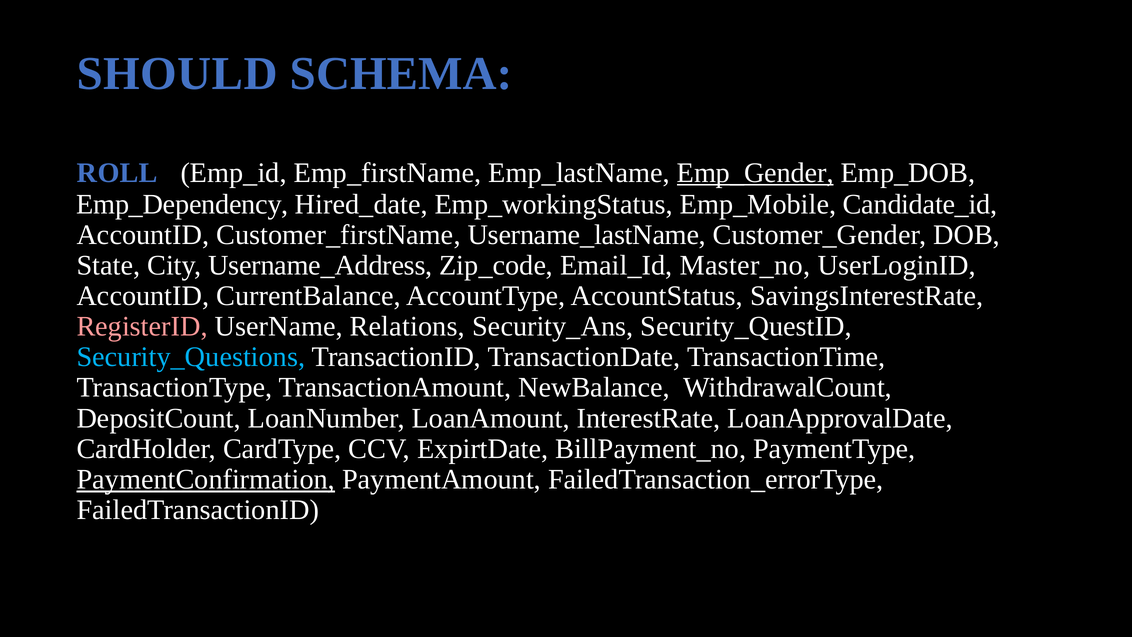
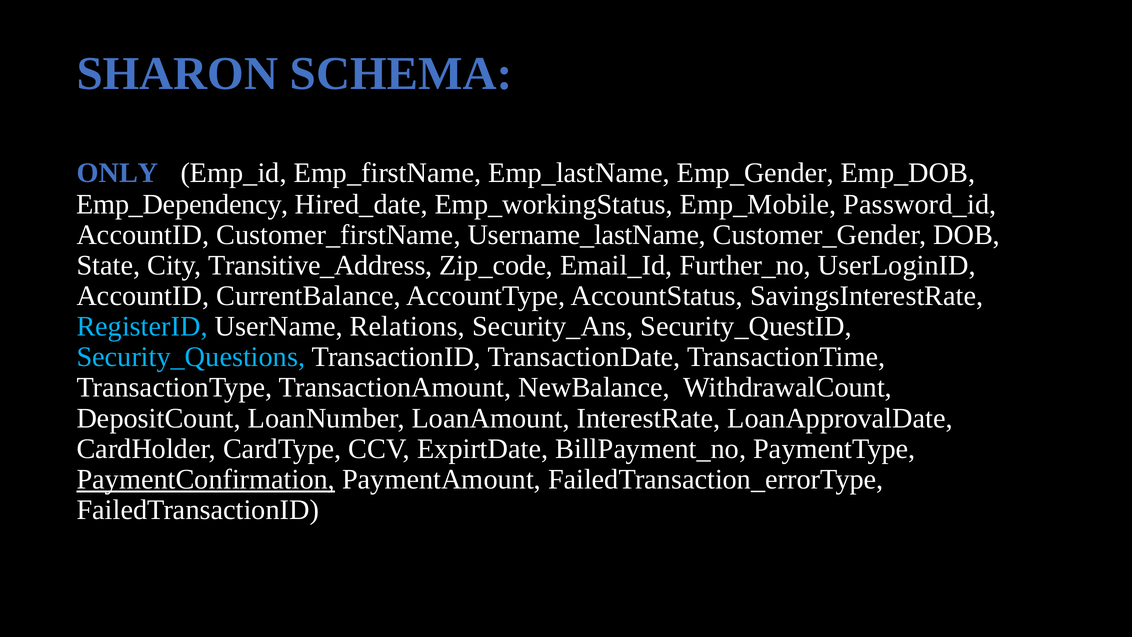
SHOULD: SHOULD -> SHARON
ROLL: ROLL -> ONLY
Emp_Gender underline: present -> none
Candidate_id: Candidate_id -> Password_id
Username_Address: Username_Address -> Transitive_Address
Master_no: Master_no -> Further_no
RegisterID colour: pink -> light blue
